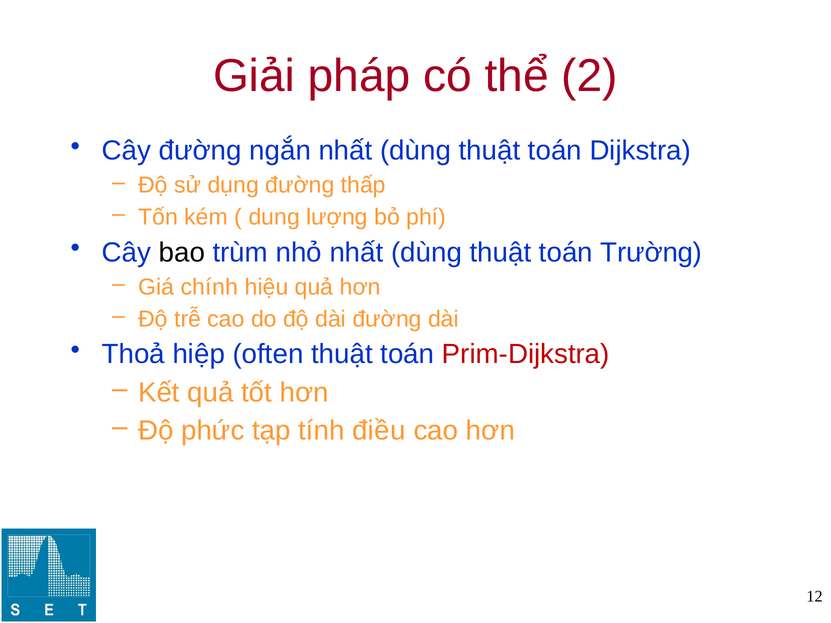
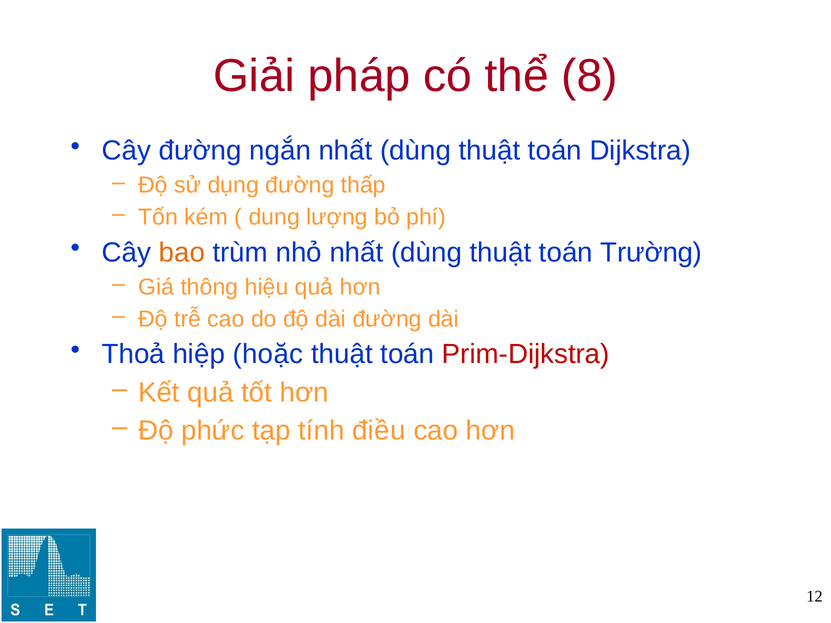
2: 2 -> 8
bao colour: black -> orange
chính: chính -> thông
often: often -> hoặc
